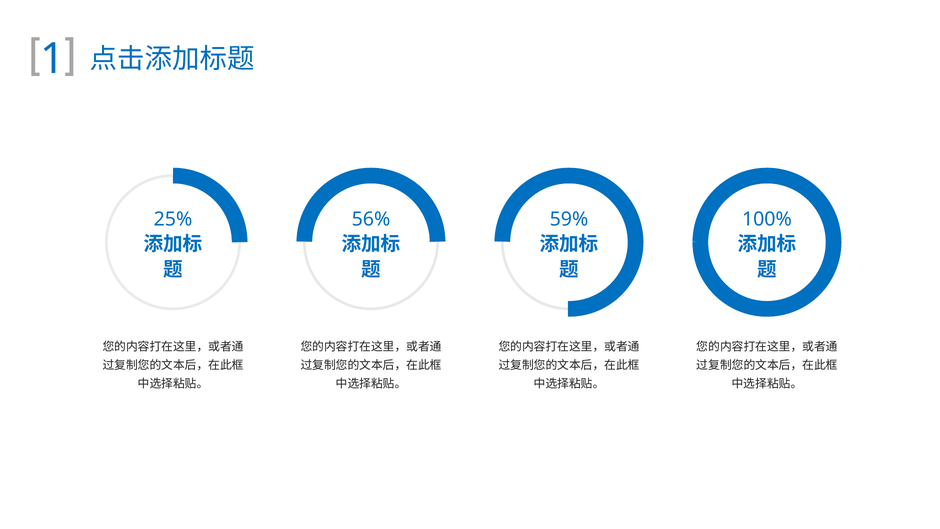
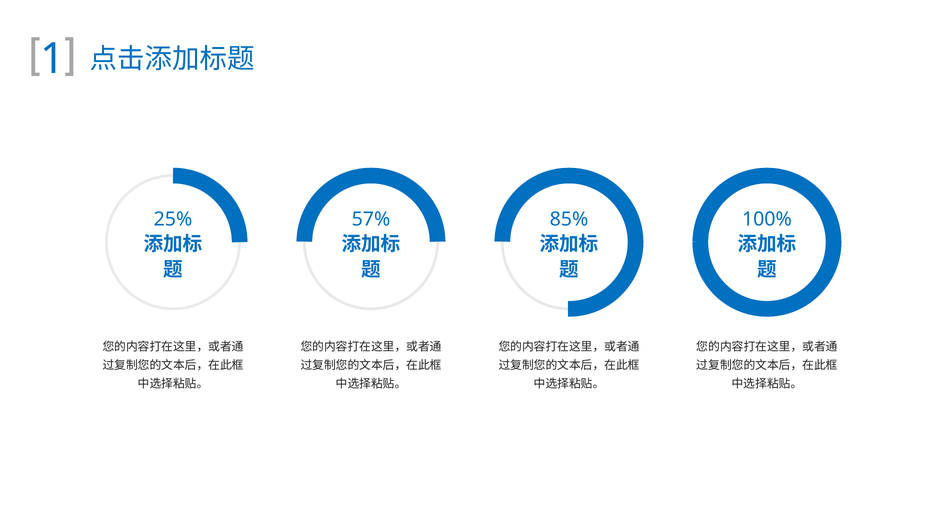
56%: 56% -> 57%
59%: 59% -> 85%
